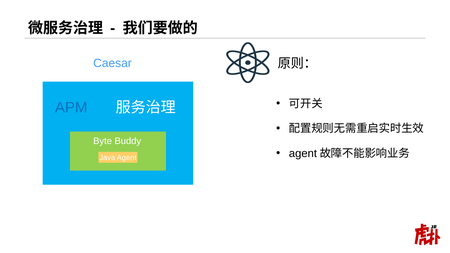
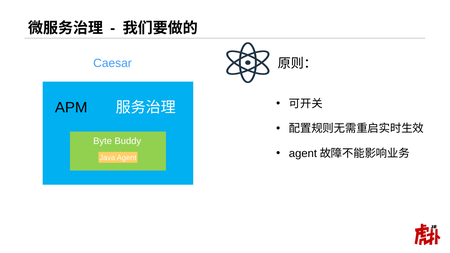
APM colour: blue -> black
